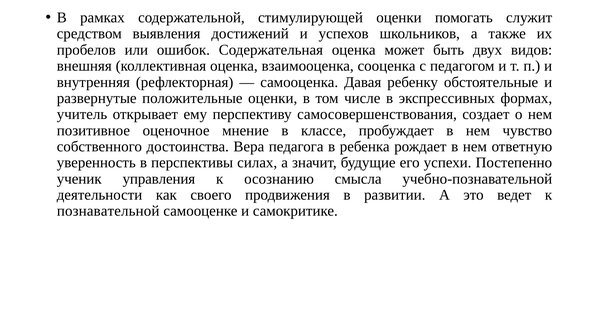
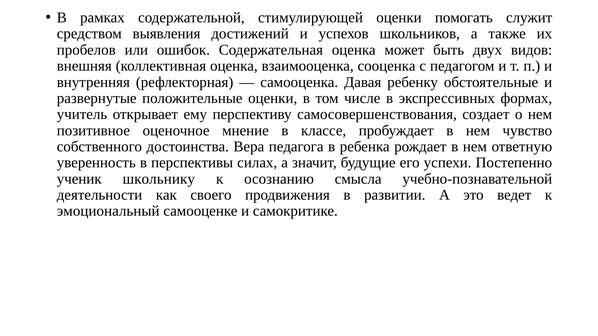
управления: управления -> школьнику
познавательной: познавательной -> эмоциональный
